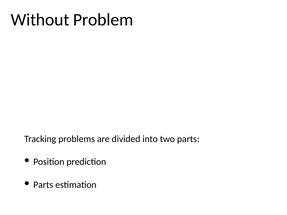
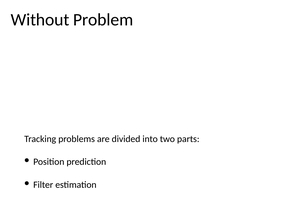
Parts at (43, 185): Parts -> Filter
